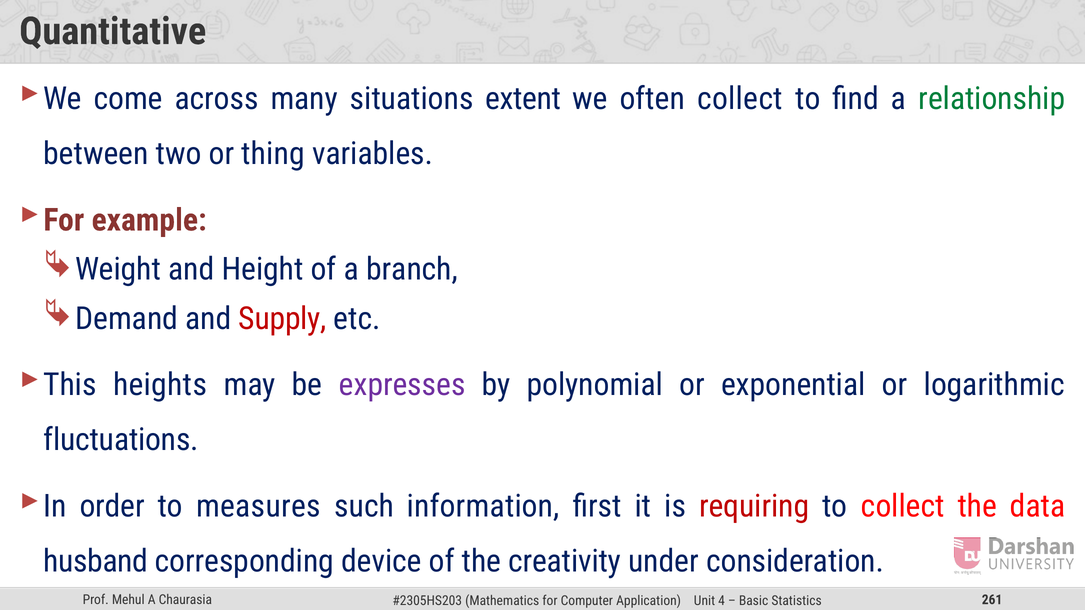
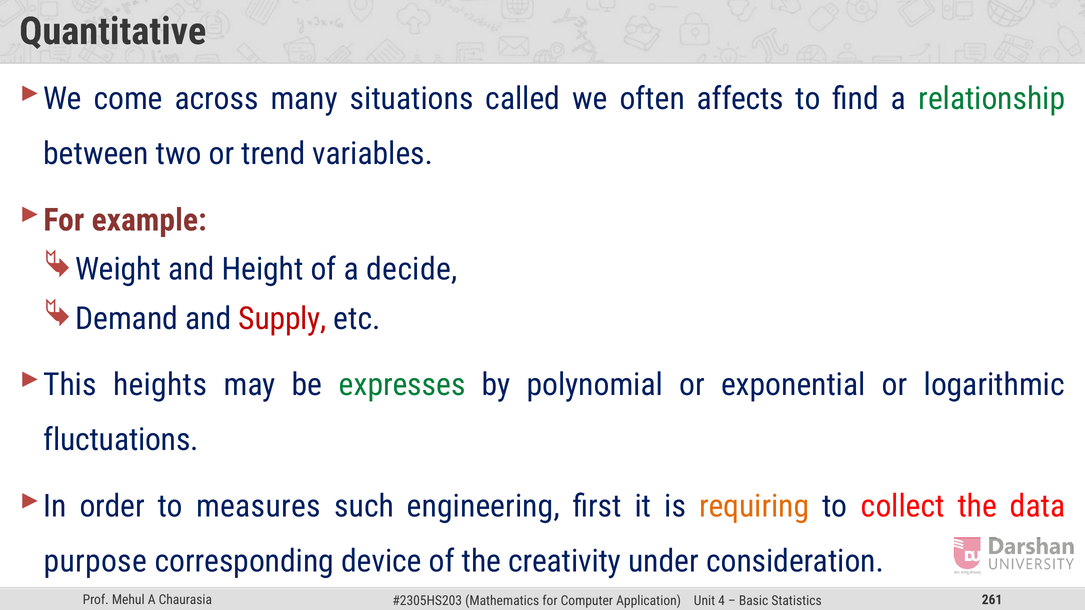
extent: extent -> called
often collect: collect -> affects
thing: thing -> trend
branch: branch -> decide
expresses colour: purple -> green
information: information -> engineering
requiring colour: red -> orange
husband: husband -> purpose
